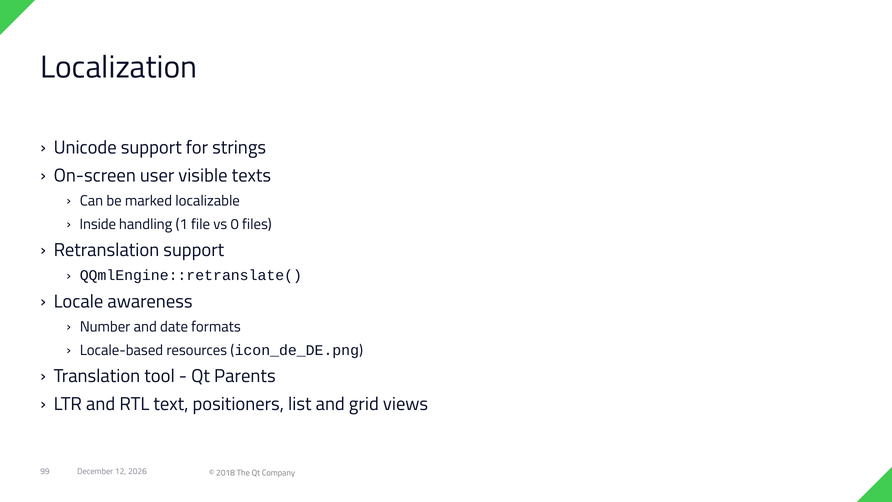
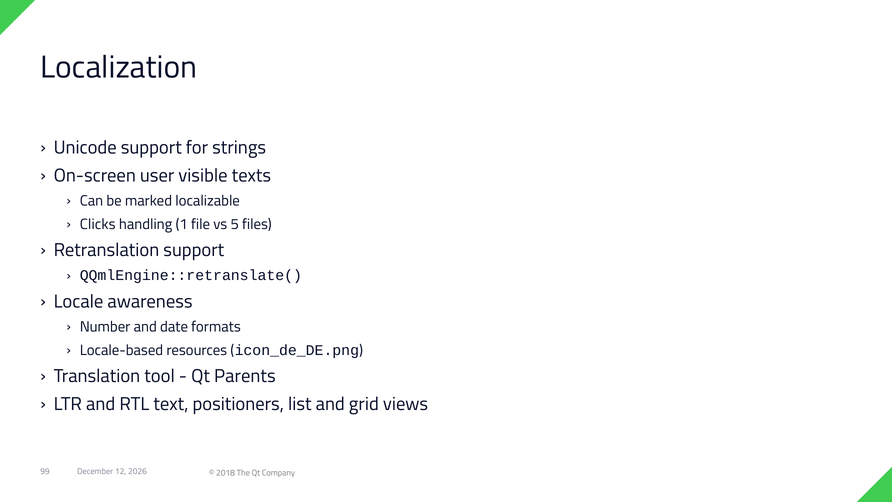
Inside: Inside -> Clicks
0: 0 -> 5
